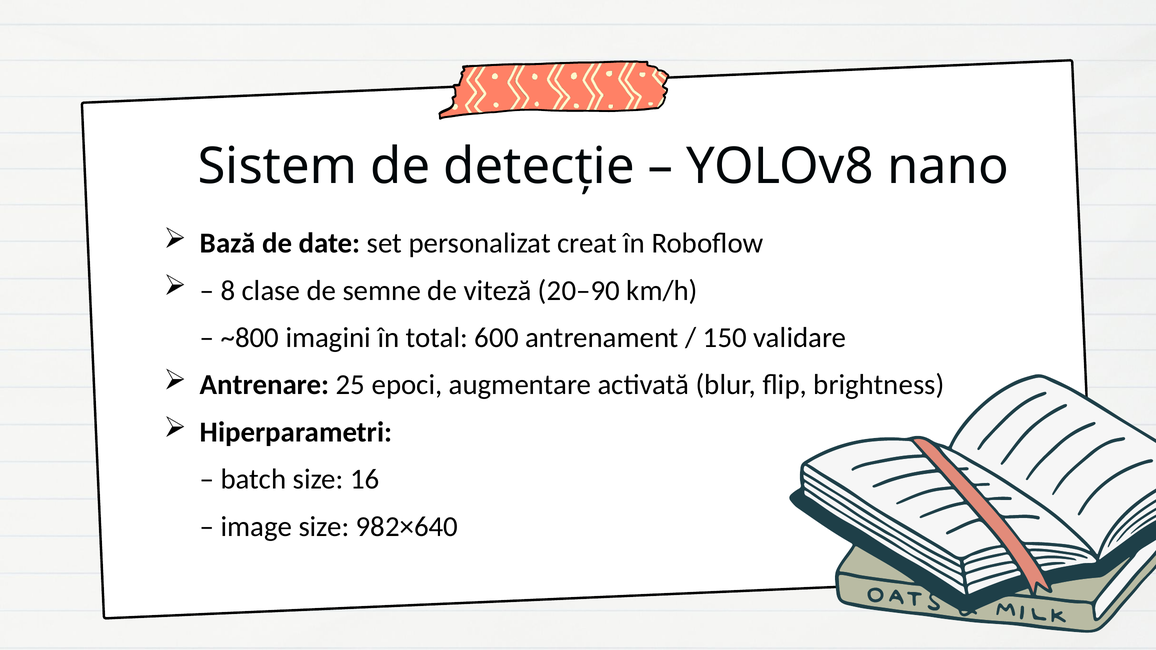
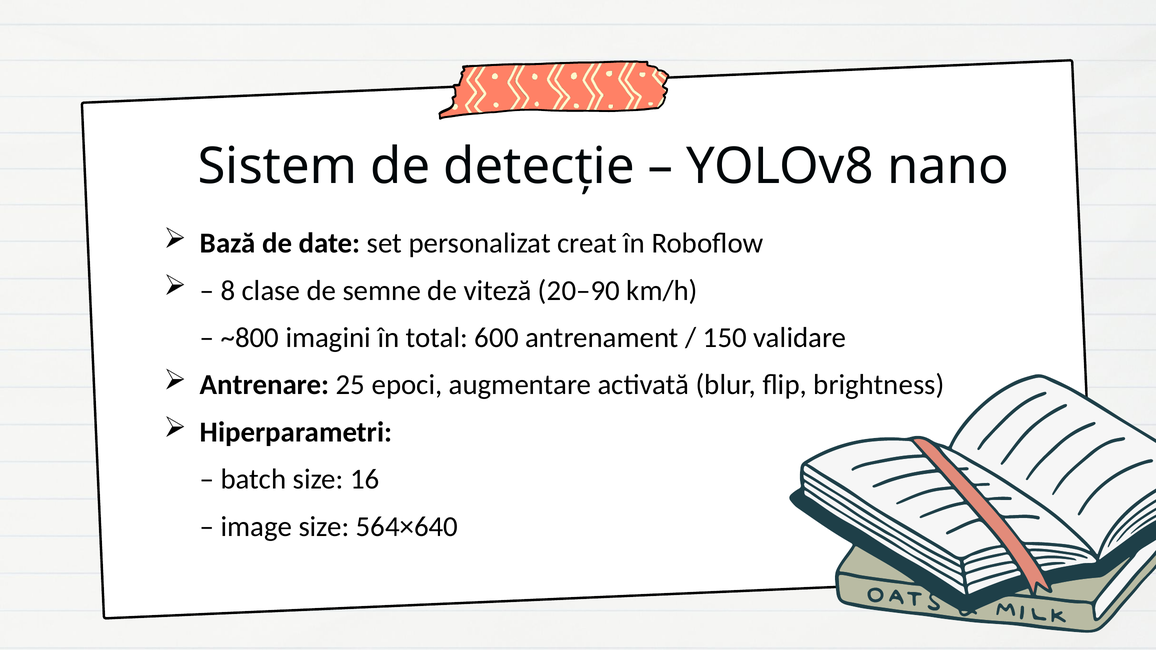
982×640: 982×640 -> 564×640
